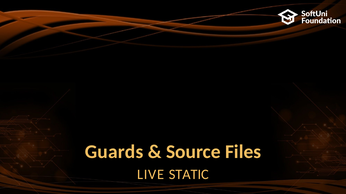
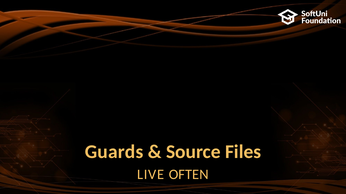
STATIC: STATIC -> OFTEN
